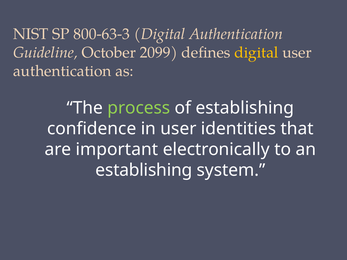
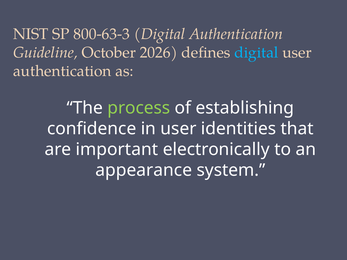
2099: 2099 -> 2026
digital at (256, 53) colour: yellow -> light blue
establishing at (144, 170): establishing -> appearance
